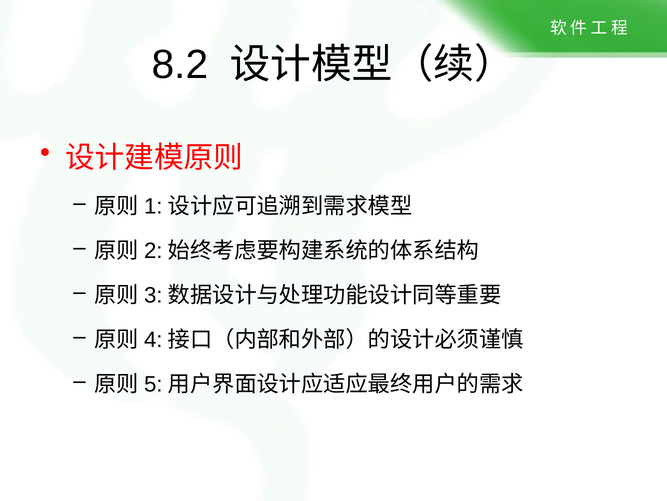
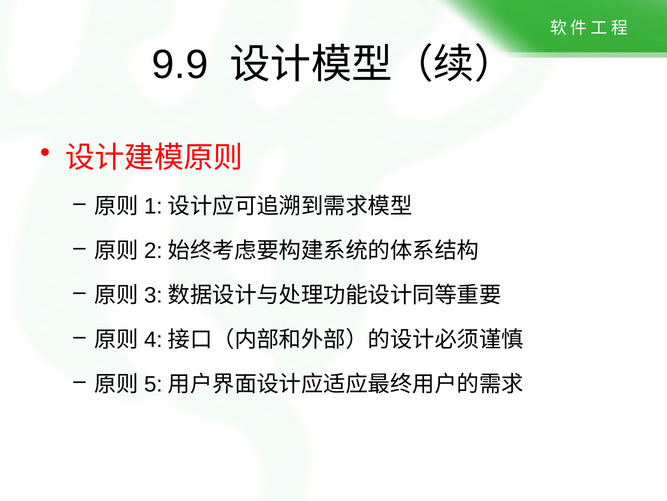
8.2: 8.2 -> 9.9
